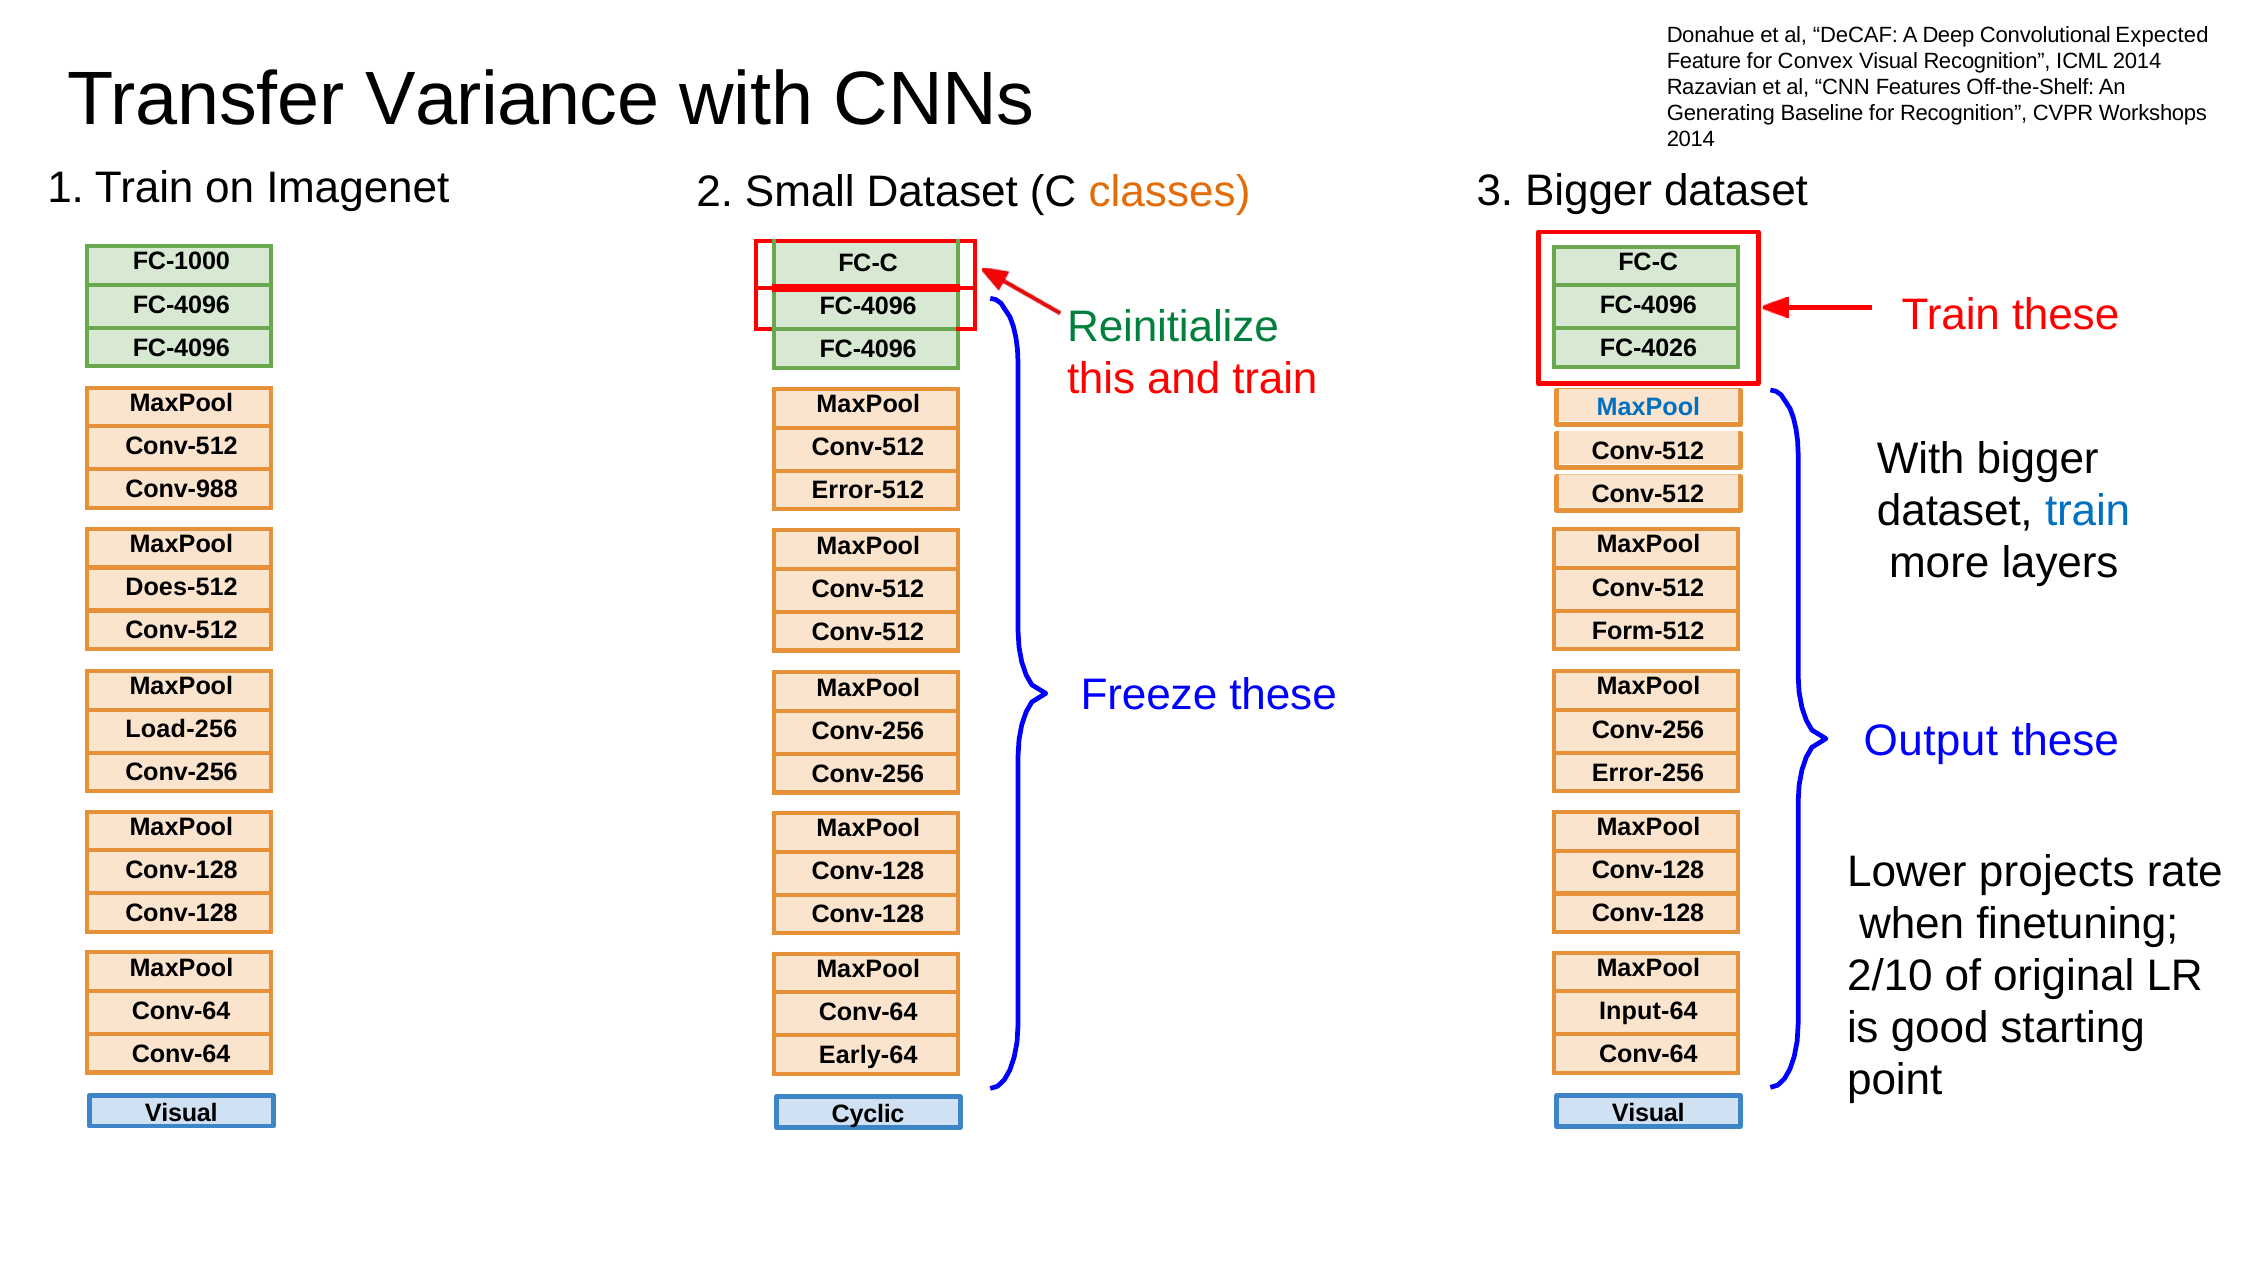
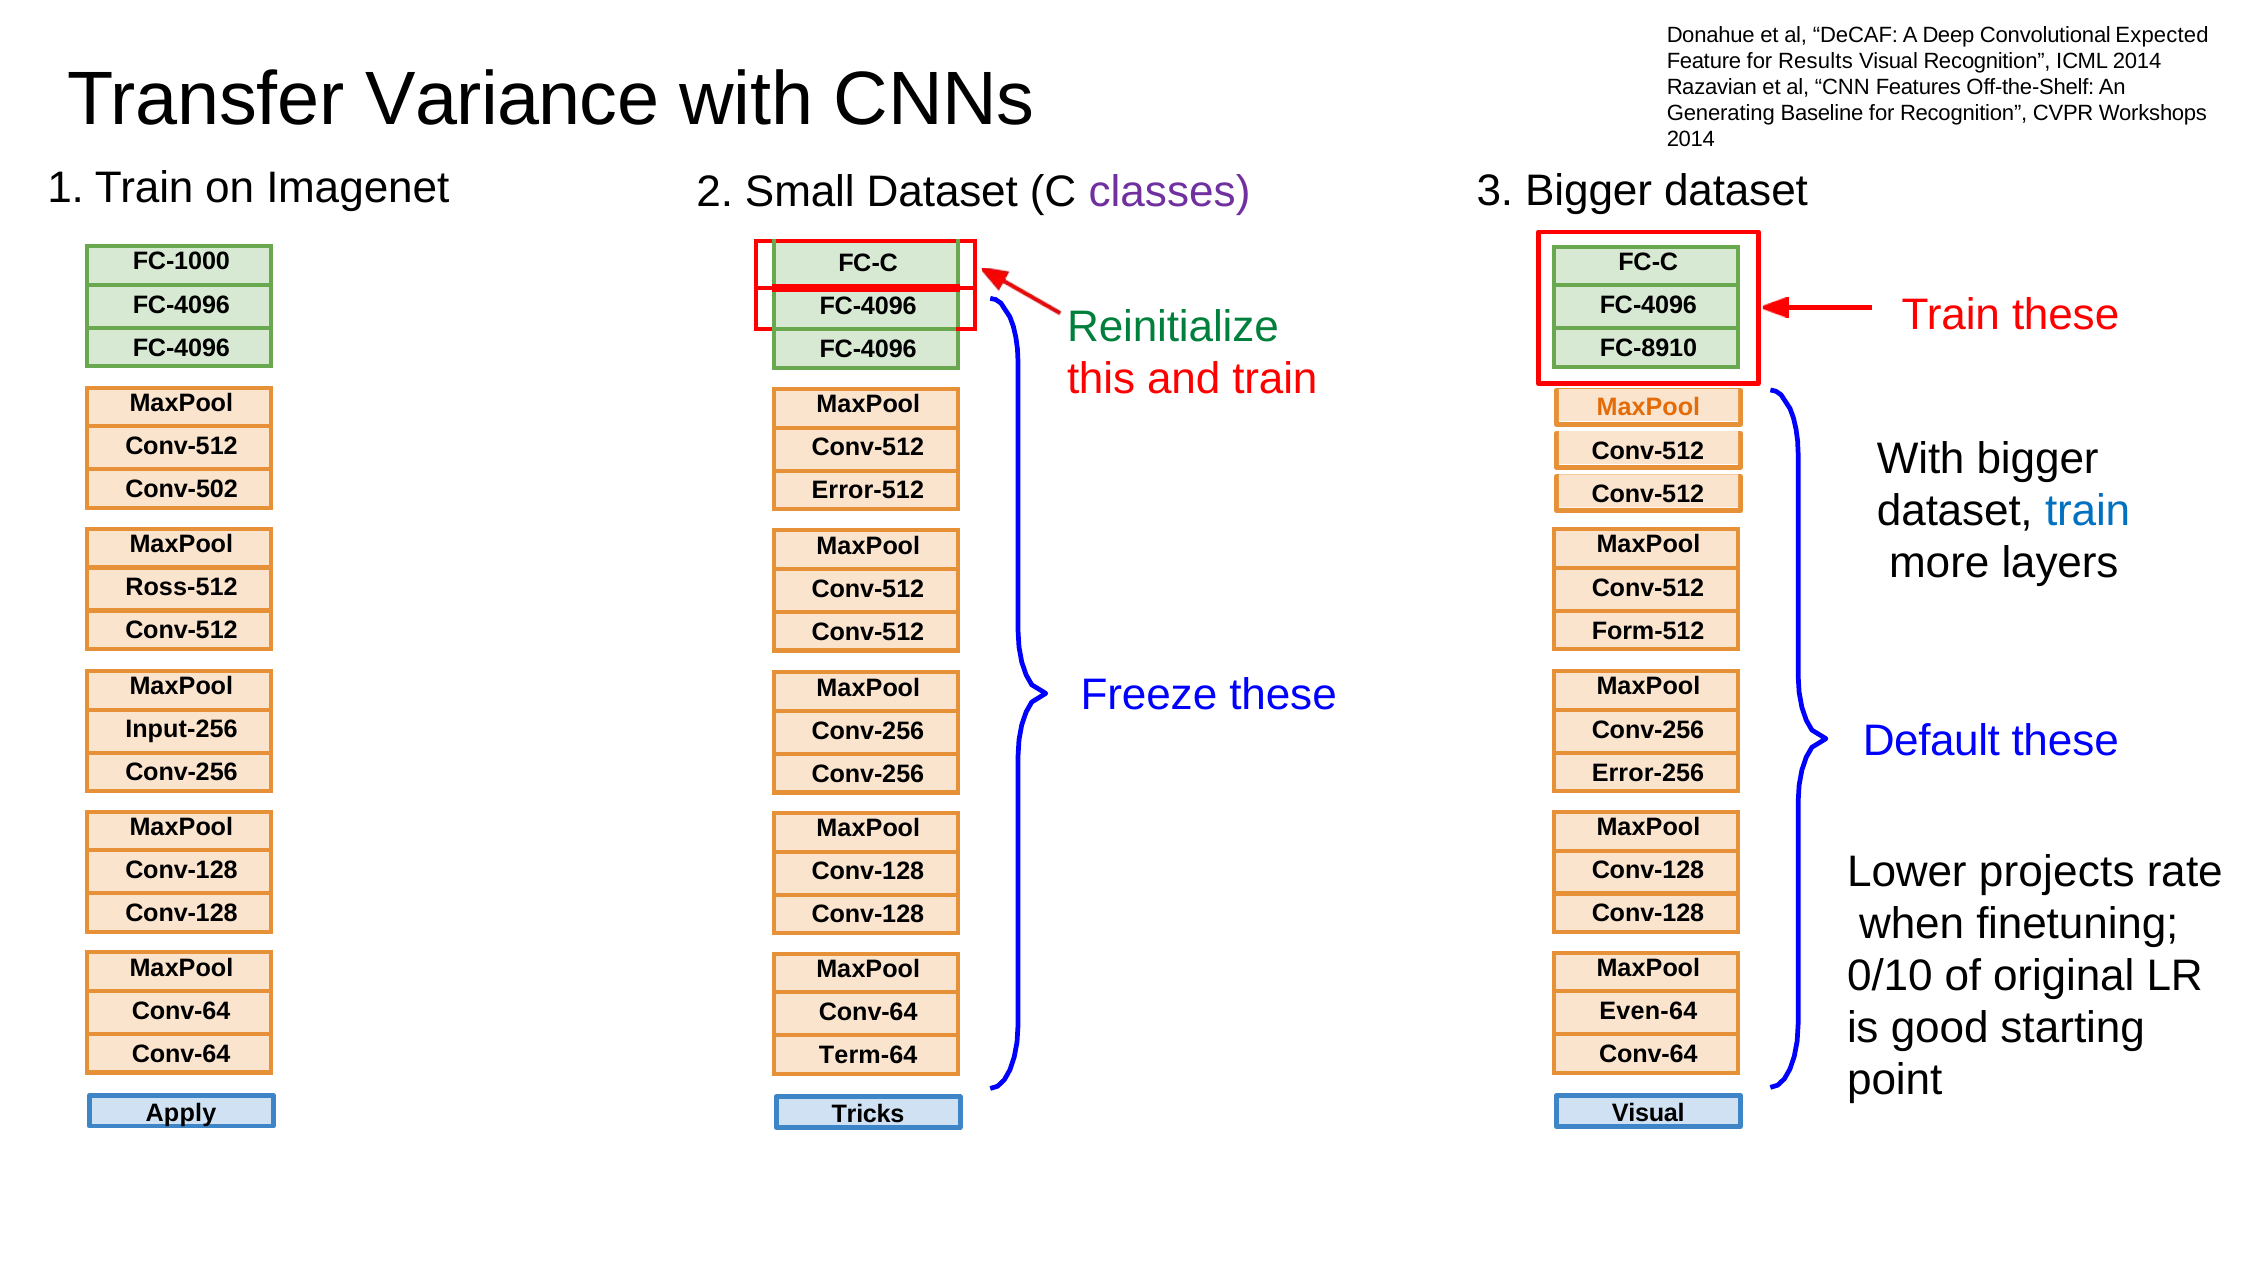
Convex: Convex -> Results
classes colour: orange -> purple
FC-4026: FC-4026 -> FC-8910
MaxPool at (1648, 408) colour: blue -> orange
Conv-988: Conv-988 -> Conv-502
Does-512: Does-512 -> Ross-512
Load-256: Load-256 -> Input-256
Output: Output -> Default
2/10: 2/10 -> 0/10
Input-64: Input-64 -> Even-64
Early-64: Early-64 -> Term-64
Visual at (181, 1113): Visual -> Apply
Cyclic: Cyclic -> Tricks
